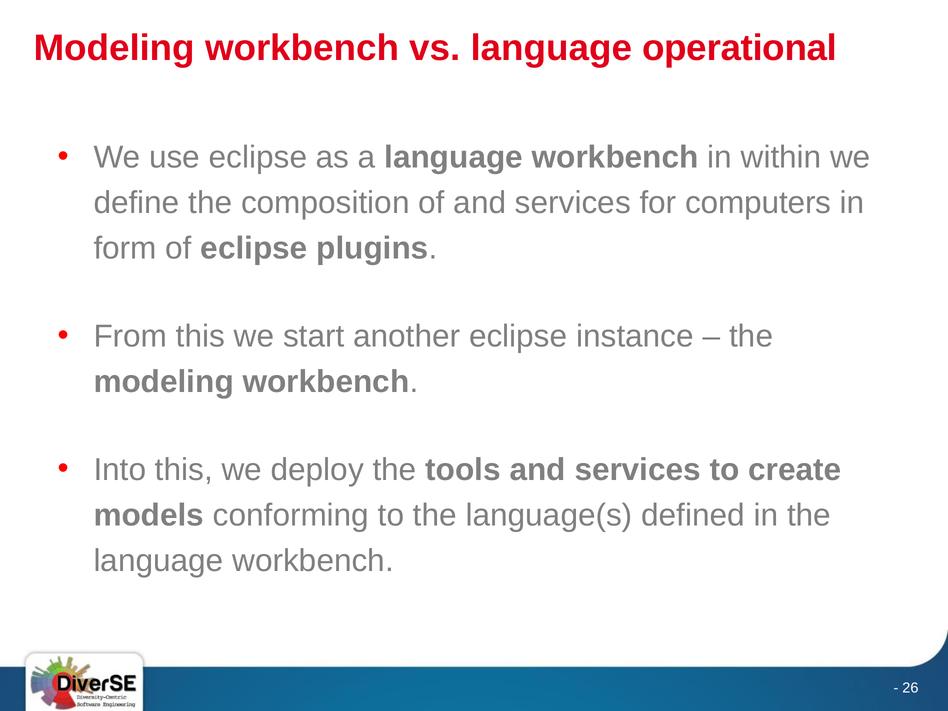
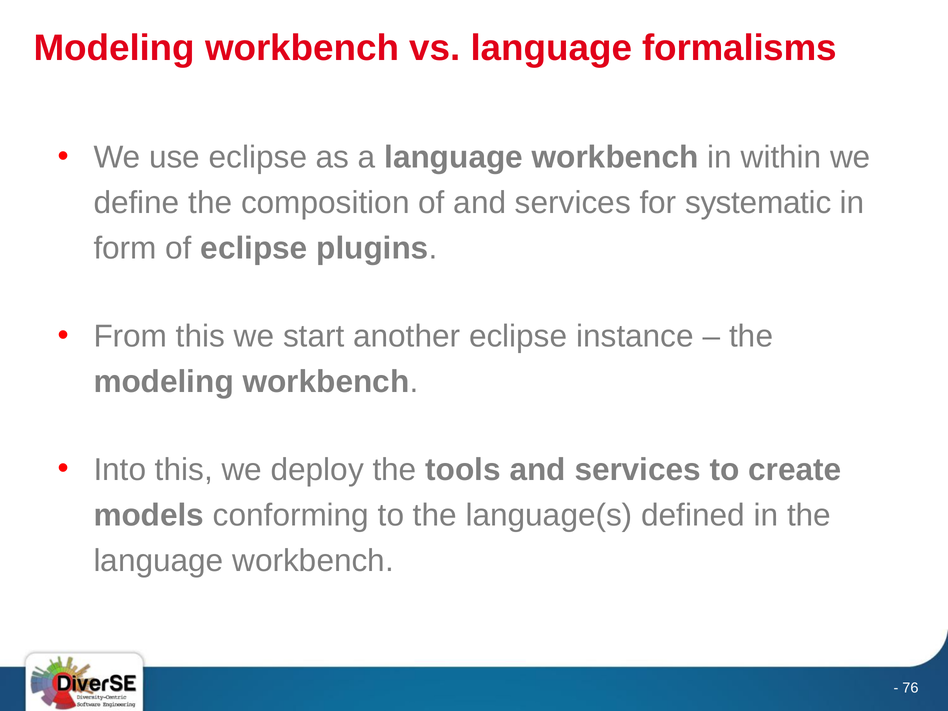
operational: operational -> formalisms
computers: computers -> systematic
26: 26 -> 76
